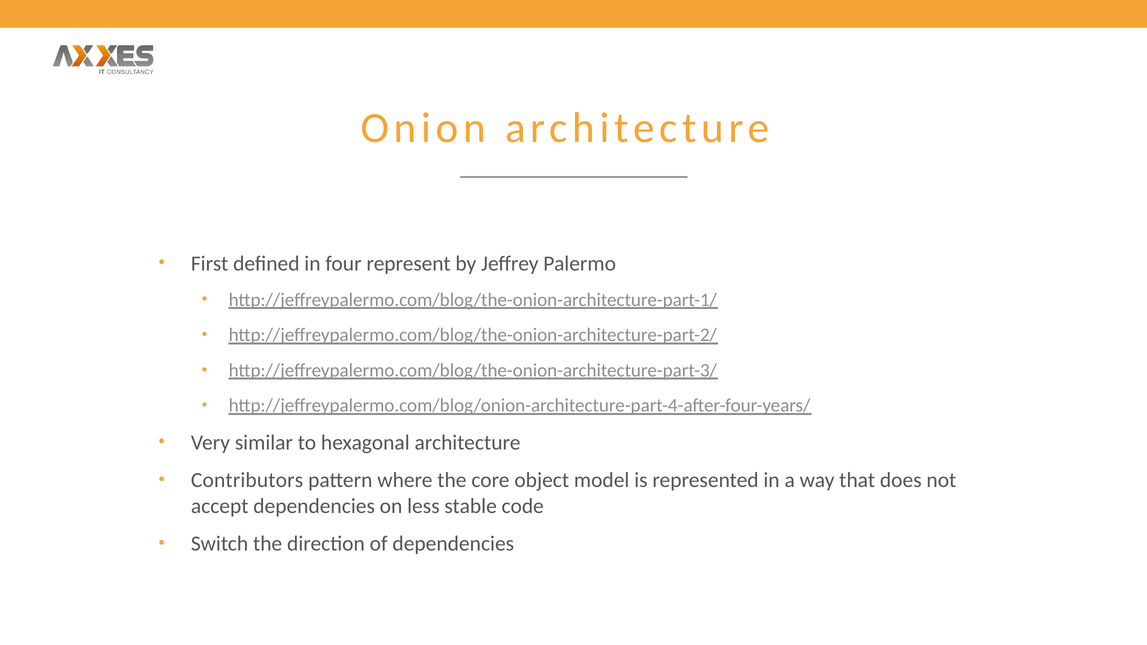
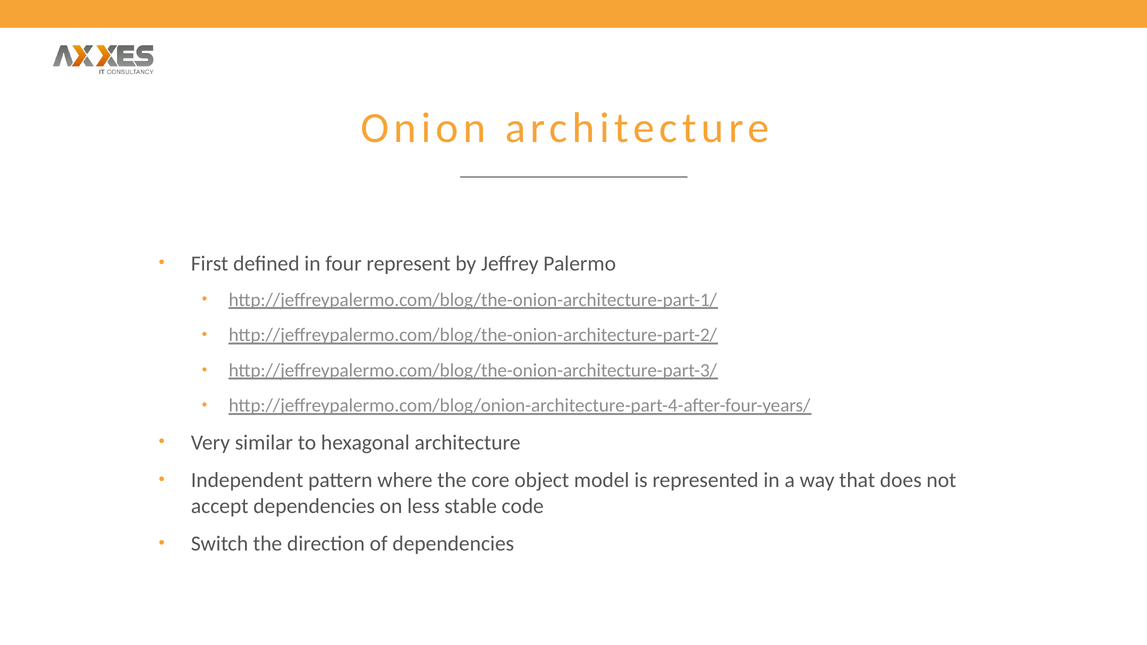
Contributors: Contributors -> Independent
